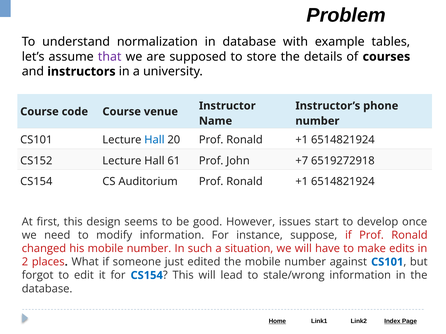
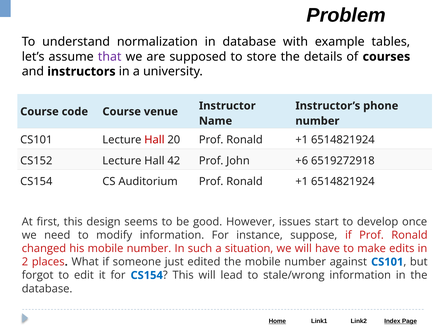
Hall at (154, 140) colour: blue -> red
61: 61 -> 42
+7: +7 -> +6
